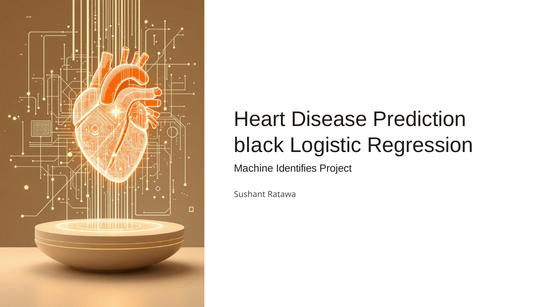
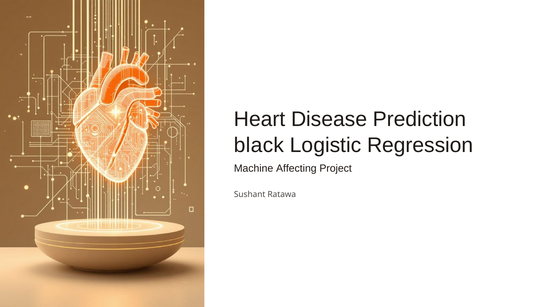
Identifies: Identifies -> Affecting
